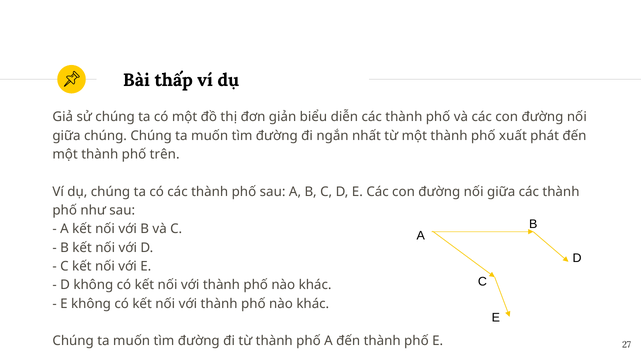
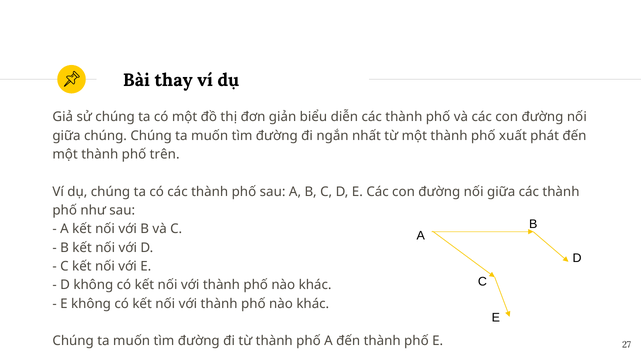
thấp: thấp -> thay
